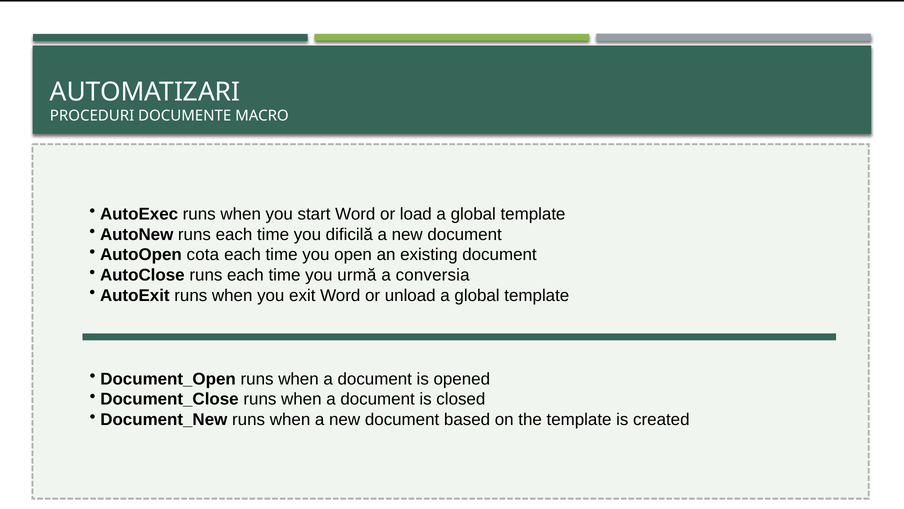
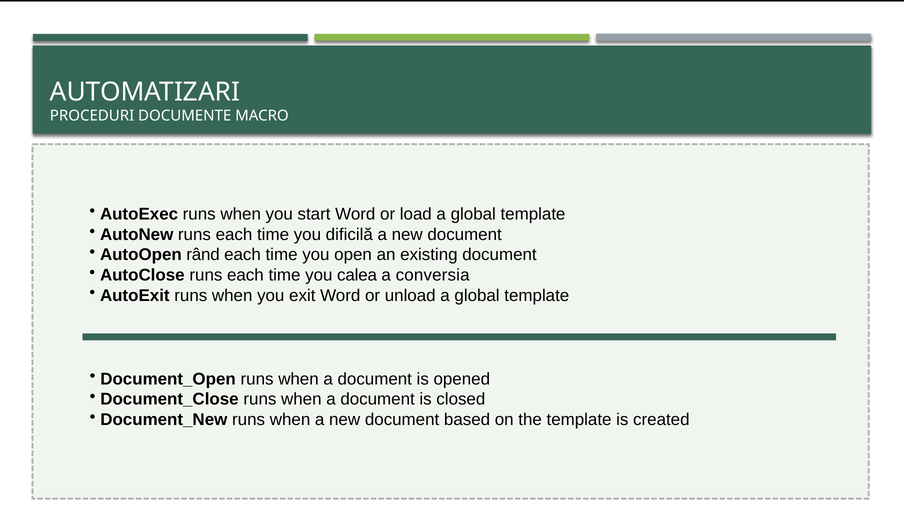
cota: cota -> rând
urmă: urmă -> calea
